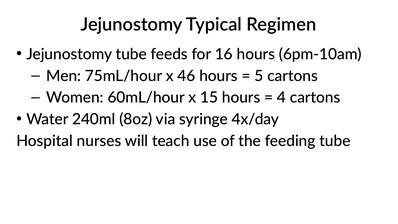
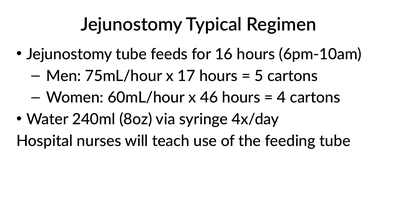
46: 46 -> 17
15: 15 -> 46
